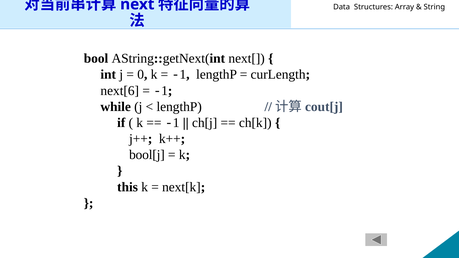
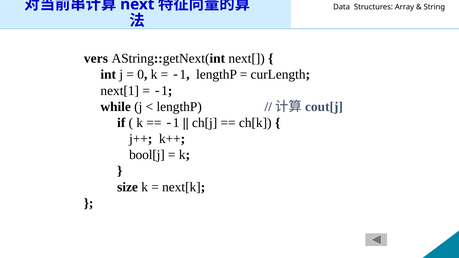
bool: bool -> vers
next[6: next[6 -> next[1
this: this -> size
